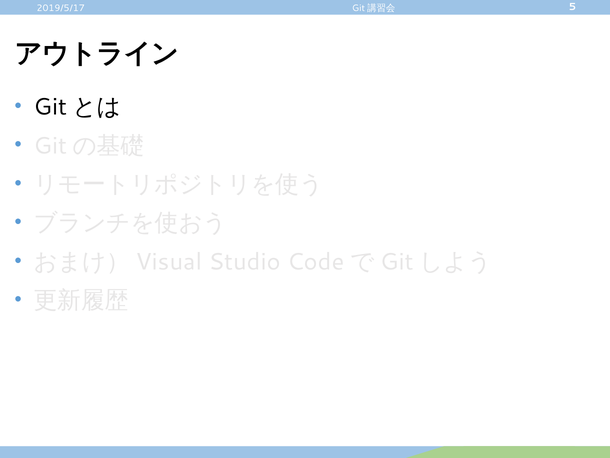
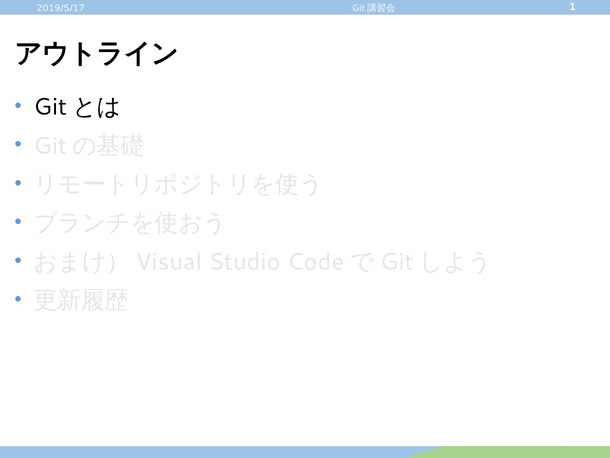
5: 5 -> 1
